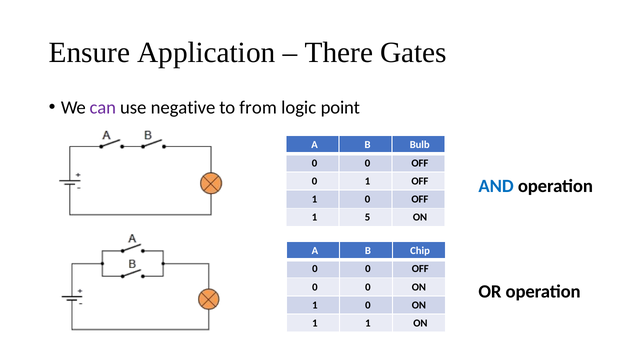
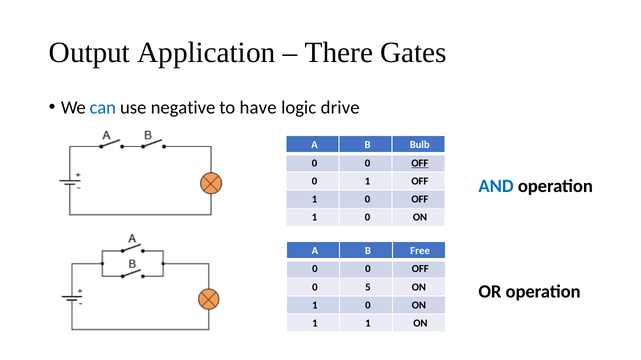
Ensure: Ensure -> Output
can colour: purple -> blue
from: from -> have
point: point -> drive
OFF at (420, 163) underline: none -> present
5 at (368, 218): 5 -> 0
Chip: Chip -> Free
0 at (368, 288): 0 -> 5
